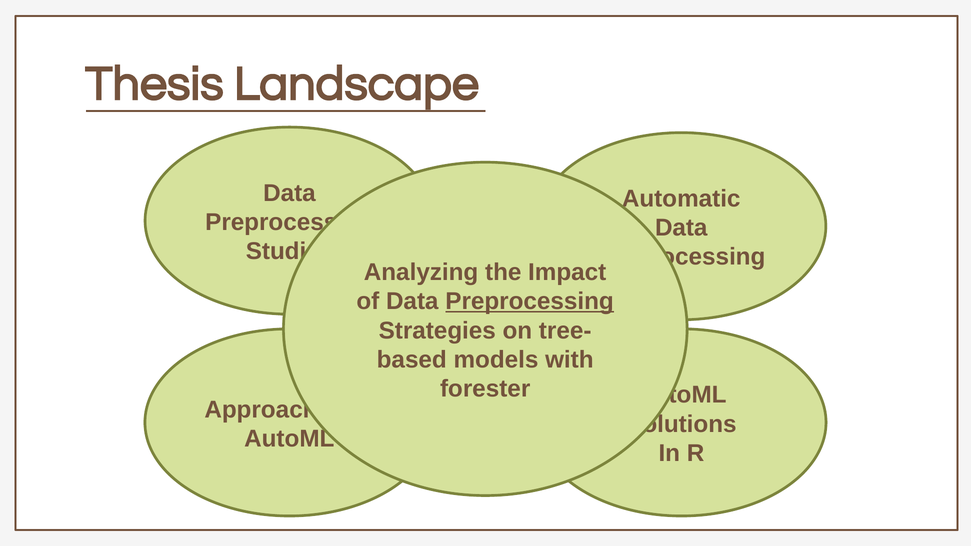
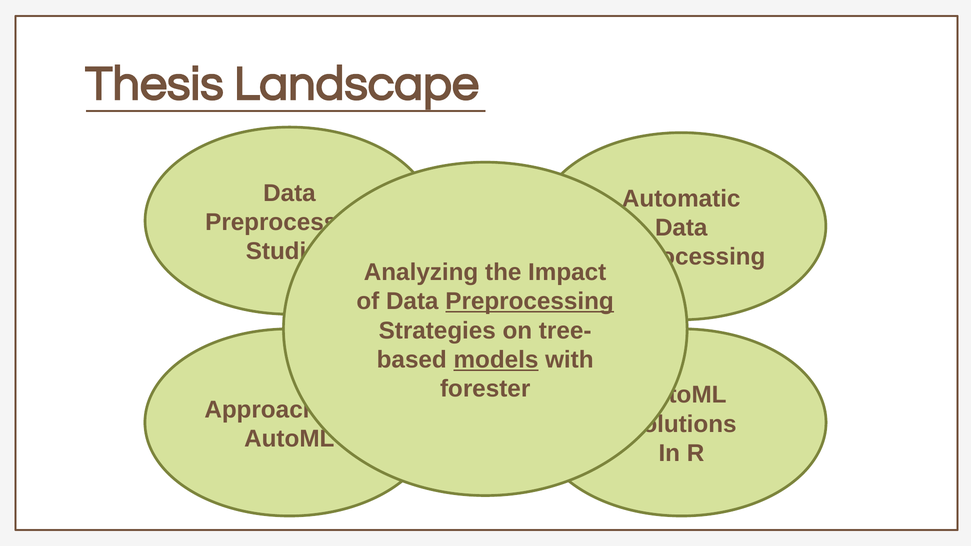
models underline: none -> present
